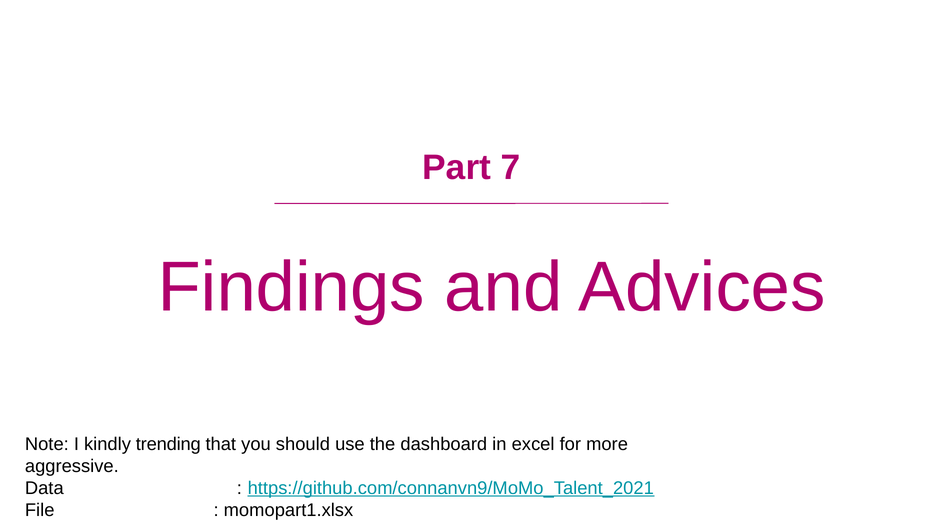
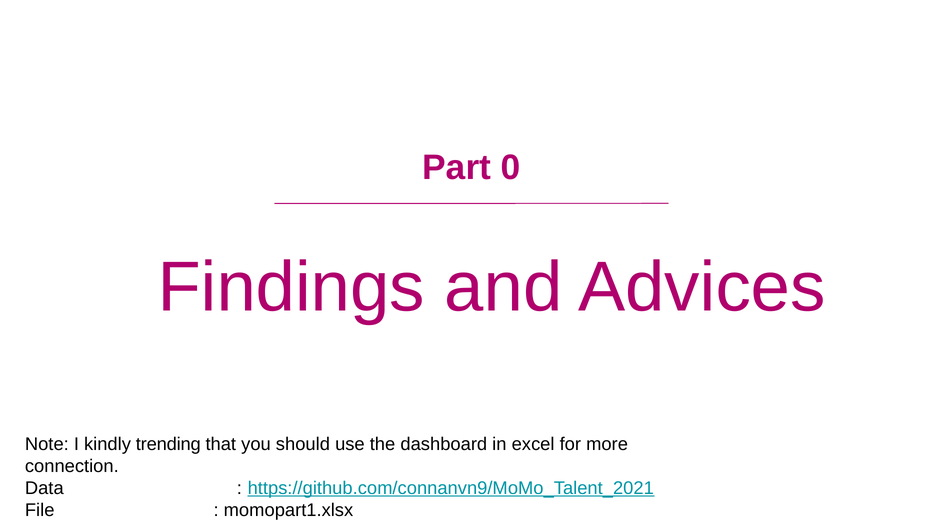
7: 7 -> 0
aggressive: aggressive -> connection
